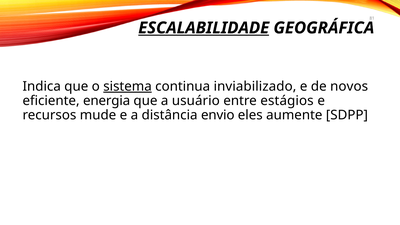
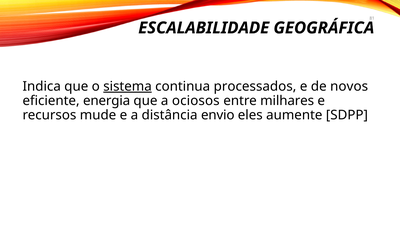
ESCALABILIDADE underline: present -> none
inviabilizado: inviabilizado -> processados
usuário: usuário -> ociosos
estágios: estágios -> milhares
